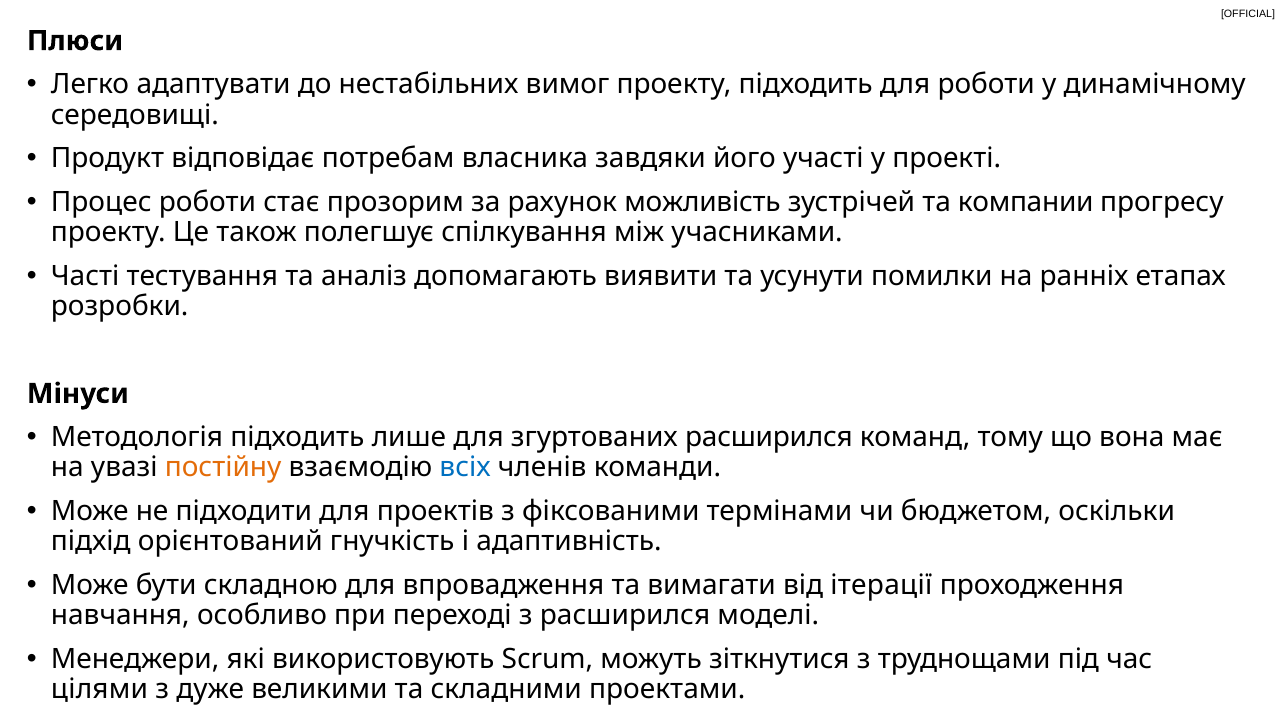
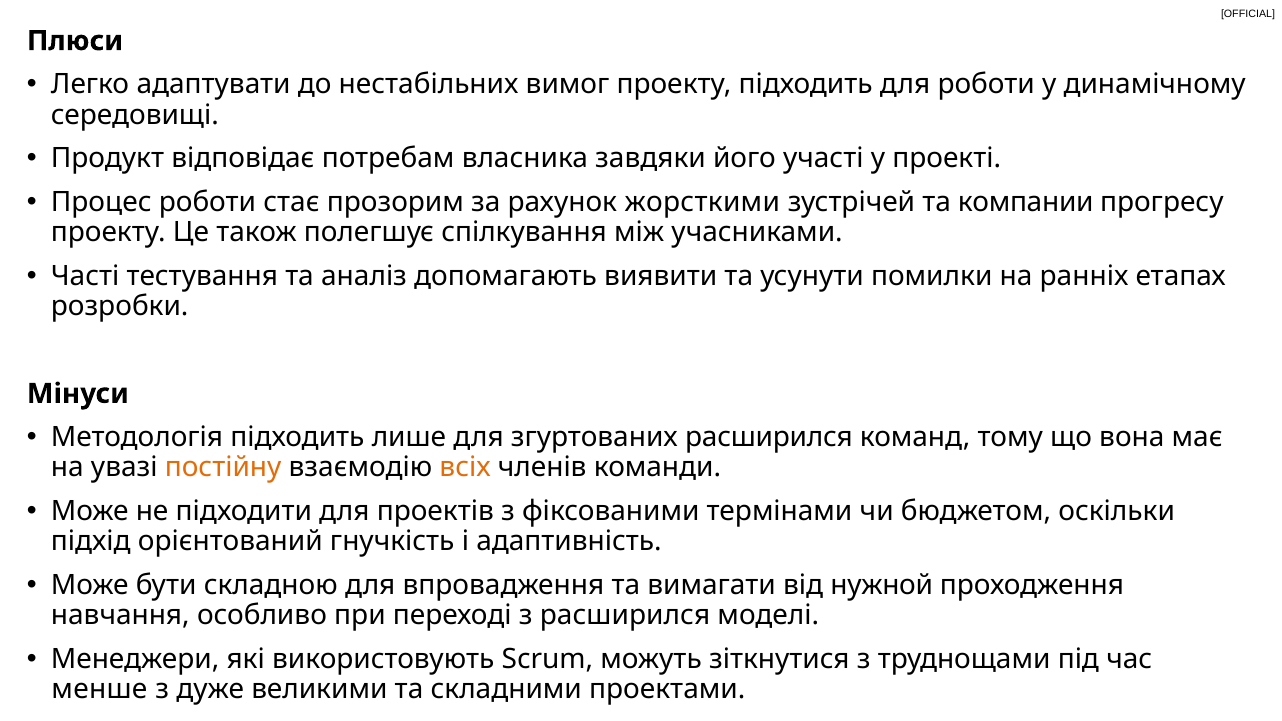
можливість: можливість -> жорсткими
всіх colour: blue -> orange
ітерації: ітерації -> нужной
цілями: цілями -> менше
